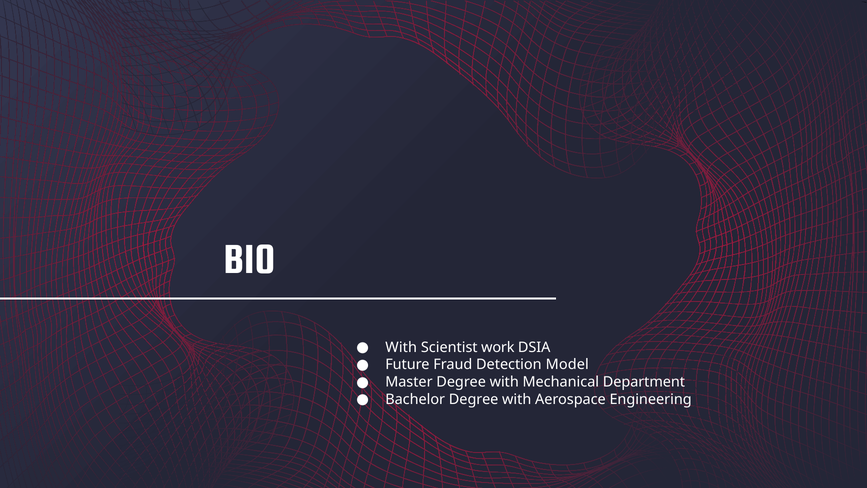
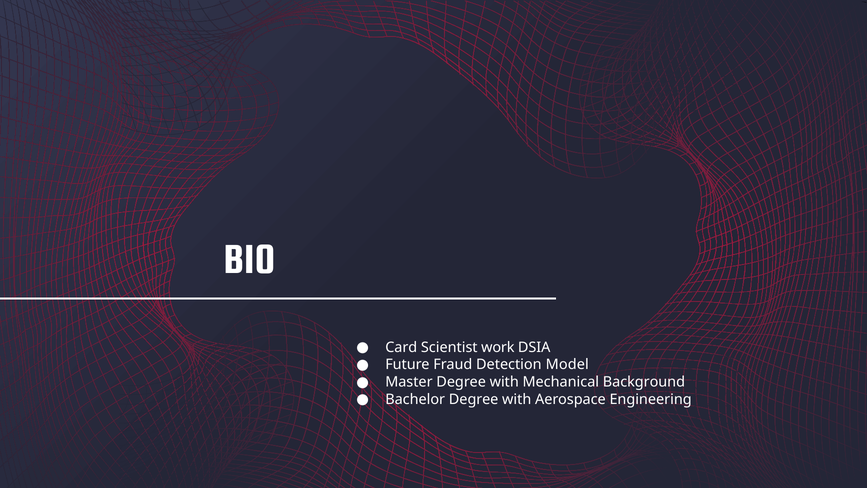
With at (401, 347): With -> Card
Department: Department -> Background
